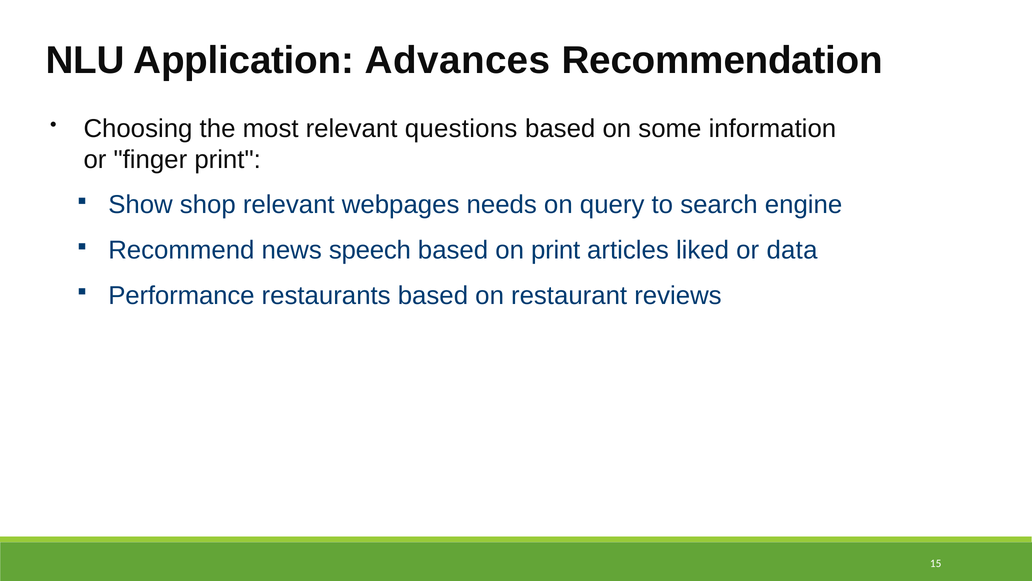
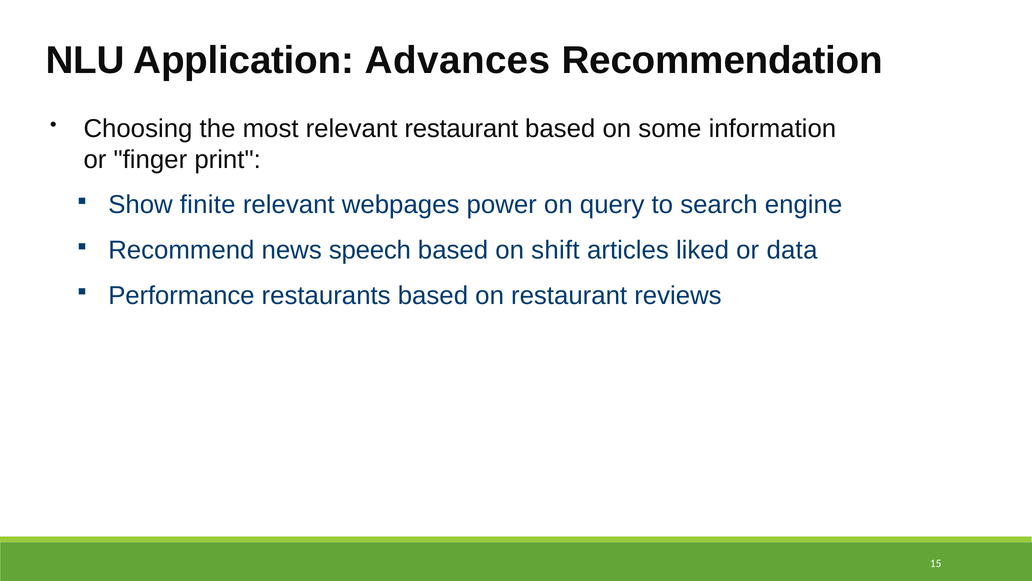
relevant questions: questions -> restaurant
shop: shop -> finite
needs: needs -> power
on print: print -> shift
